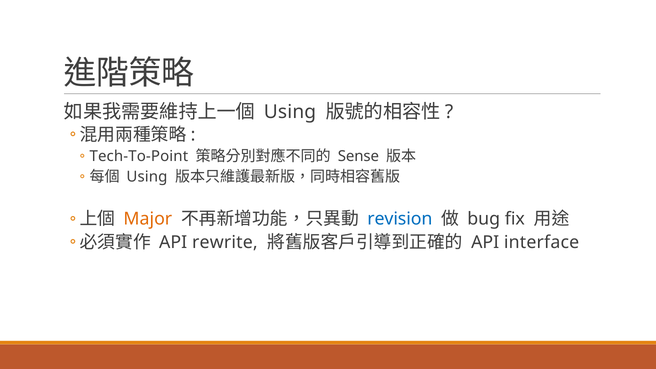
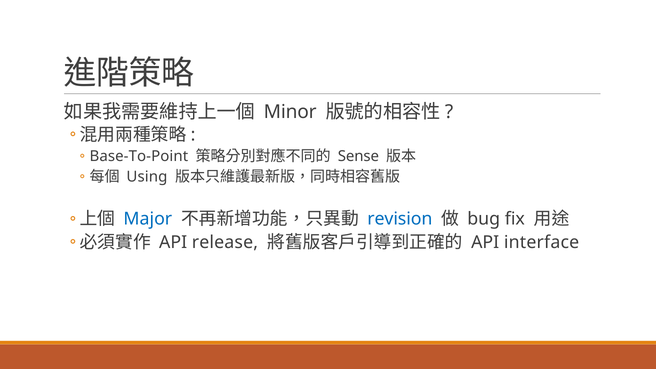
Using at (290, 112): Using -> Minor
Tech-To-Point: Tech-To-Point -> Base-To-Point
Major colour: orange -> blue
rewrite: rewrite -> release
